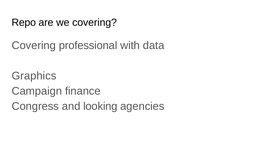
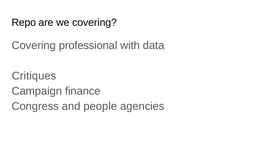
Graphics: Graphics -> Critiques
looking: looking -> people
